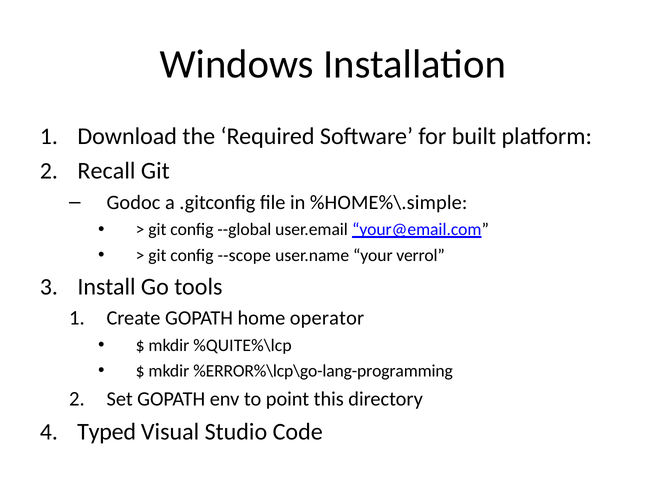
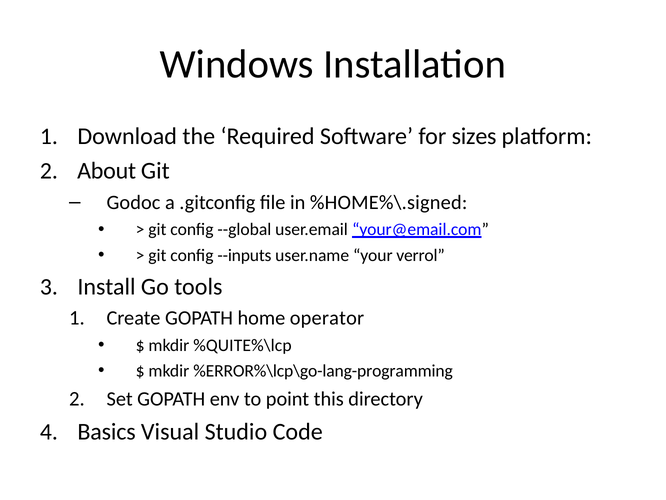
built: built -> sizes
Recall: Recall -> About
%HOME%\.simple: %HOME%\.simple -> %HOME%\.signed
--scope: --scope -> --inputs
Typed: Typed -> Basics
